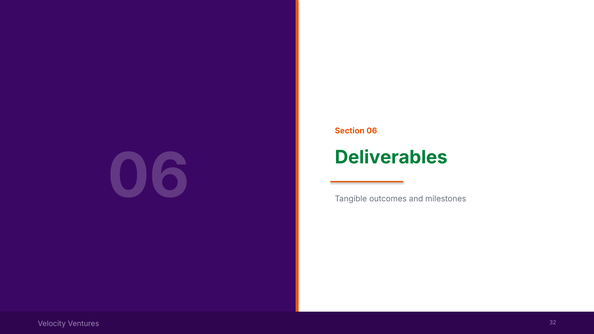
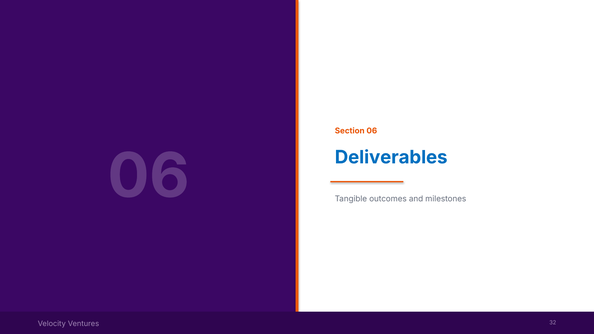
Deliverables colour: green -> blue
